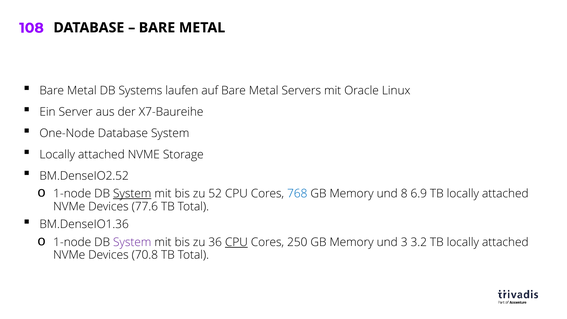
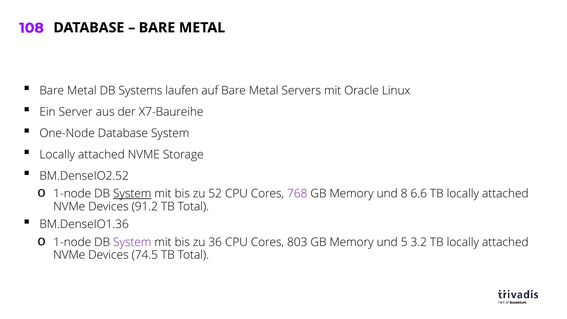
768 colour: blue -> purple
6.9: 6.9 -> 6.6
77.6: 77.6 -> 91.2
CPU at (236, 242) underline: present -> none
250: 250 -> 803
3: 3 -> 5
70.8: 70.8 -> 74.5
